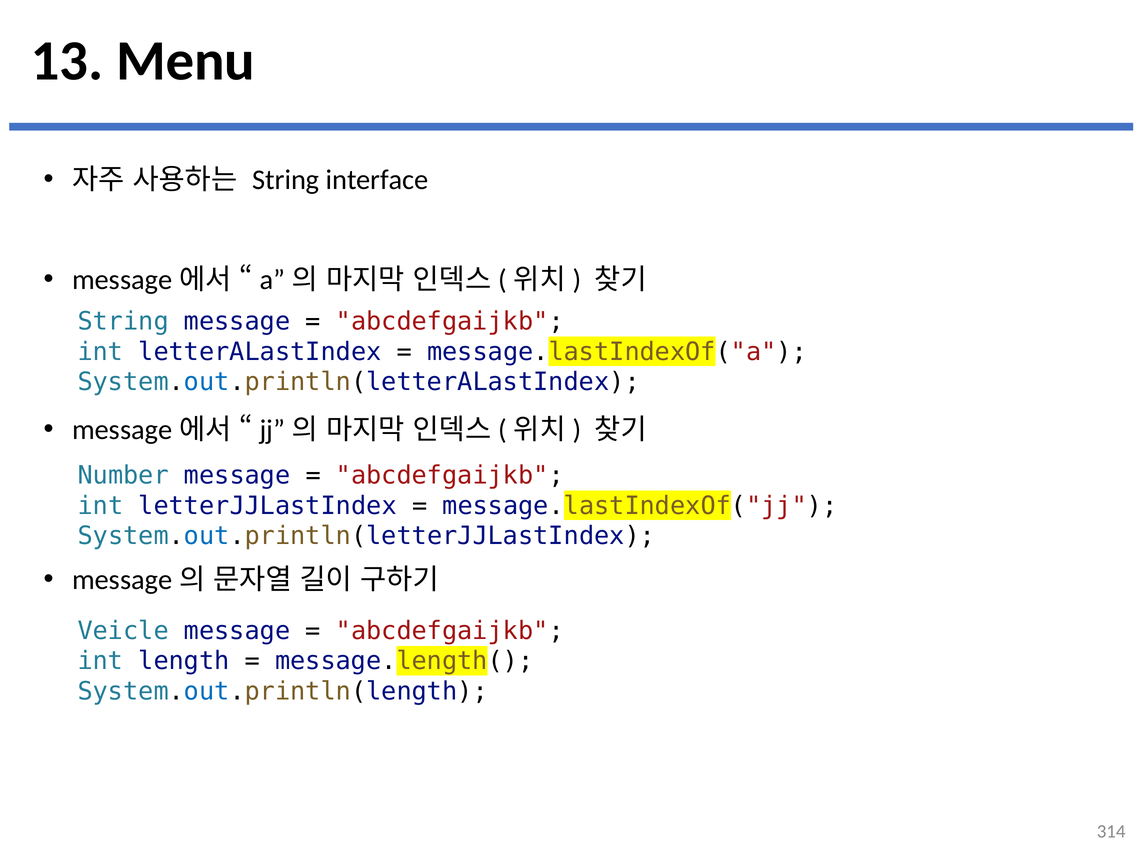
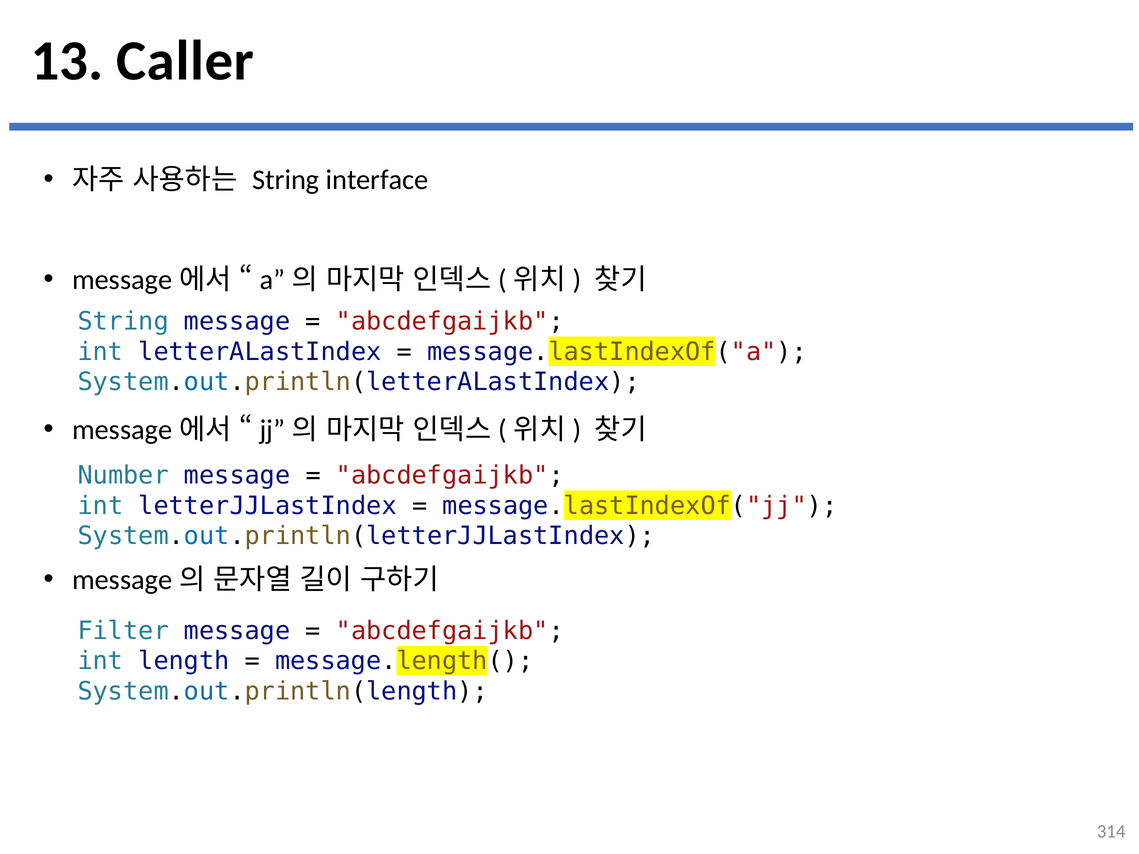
Menu: Menu -> Caller
Veicle: Veicle -> Filter
